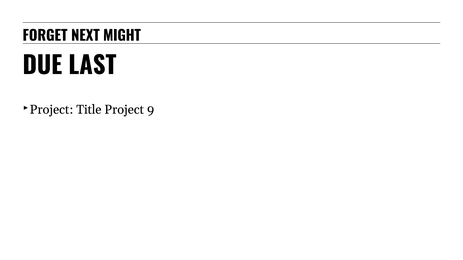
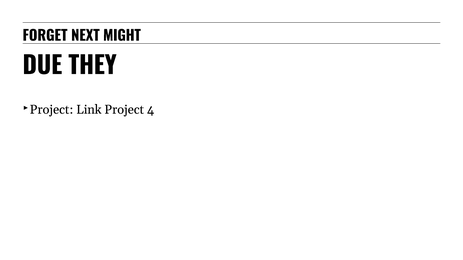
LAST: LAST -> THEY
Title: Title -> Link
9: 9 -> 4
